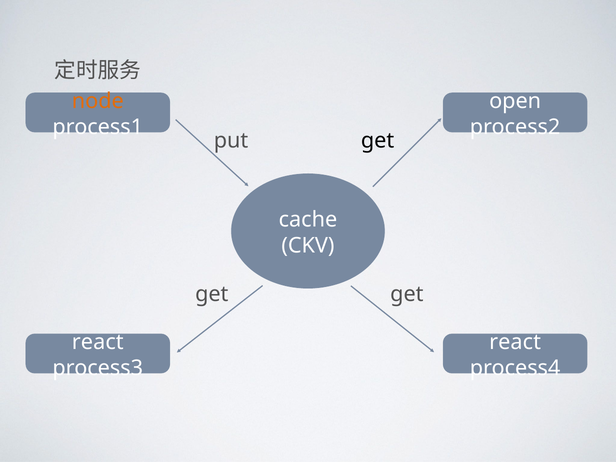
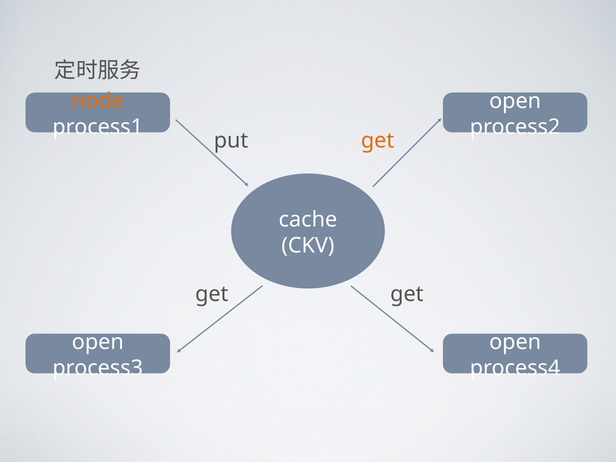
get at (378, 141) colour: black -> orange
react at (98, 342): react -> open
react at (515, 342): react -> open
